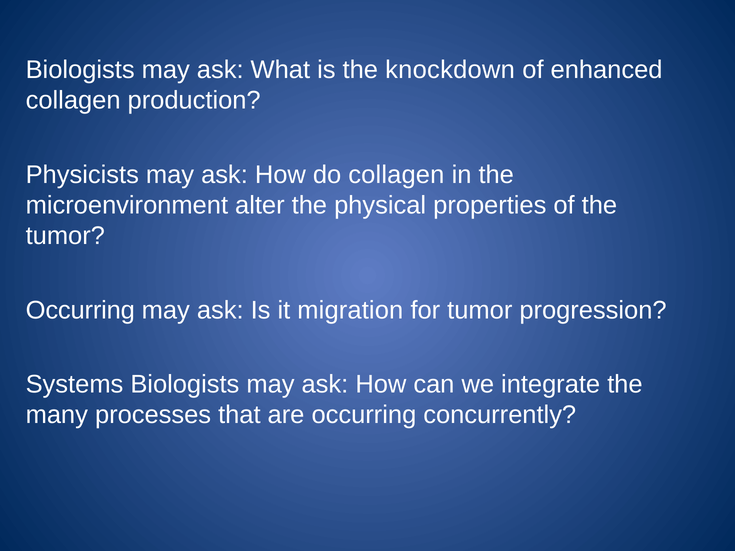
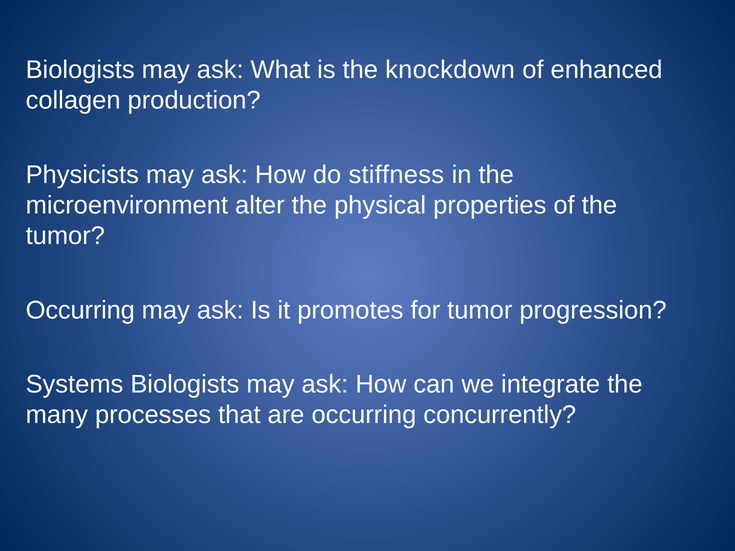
do collagen: collagen -> stiffness
migration: migration -> promotes
